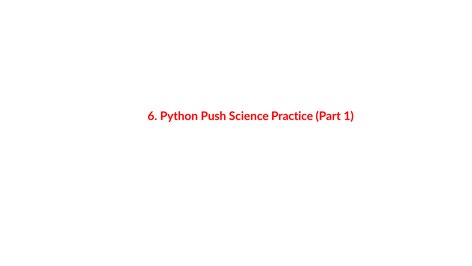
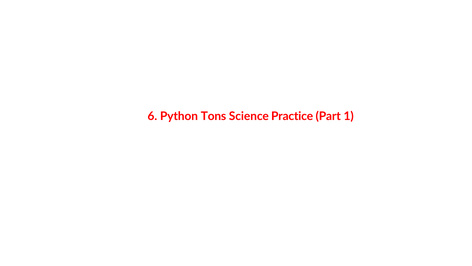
Push: Push -> Tons
